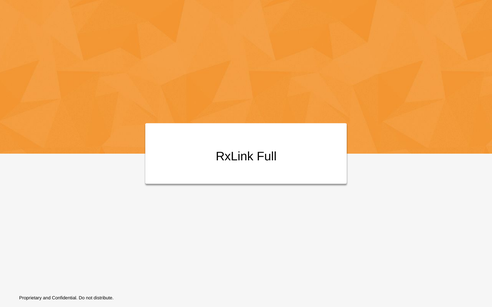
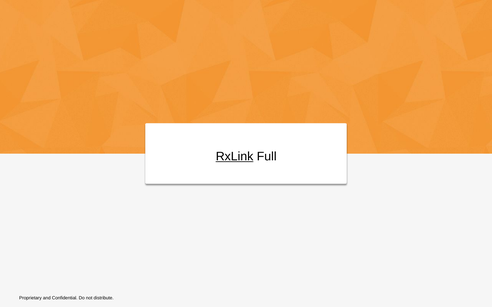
RxLink underline: none -> present
